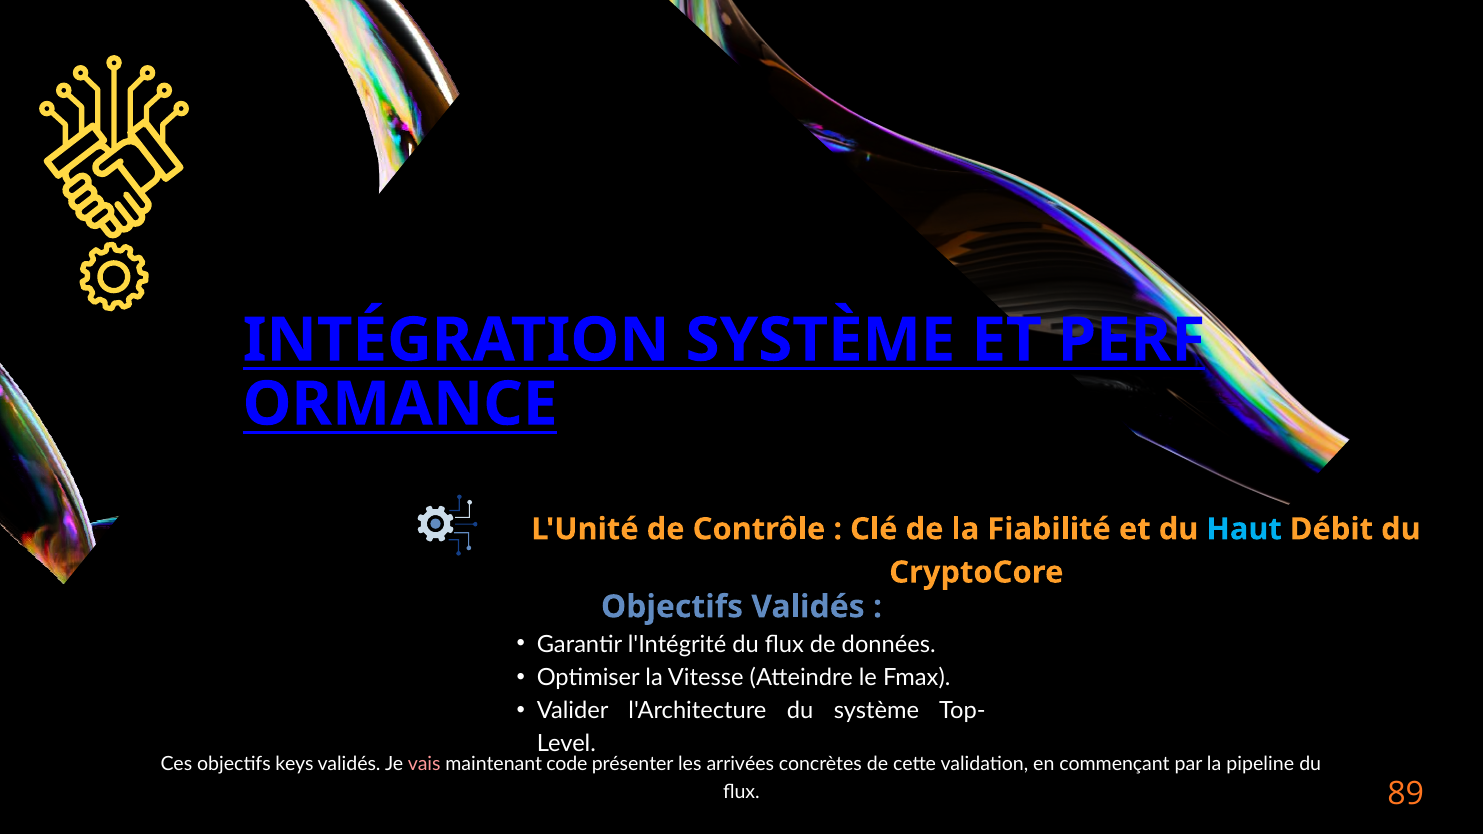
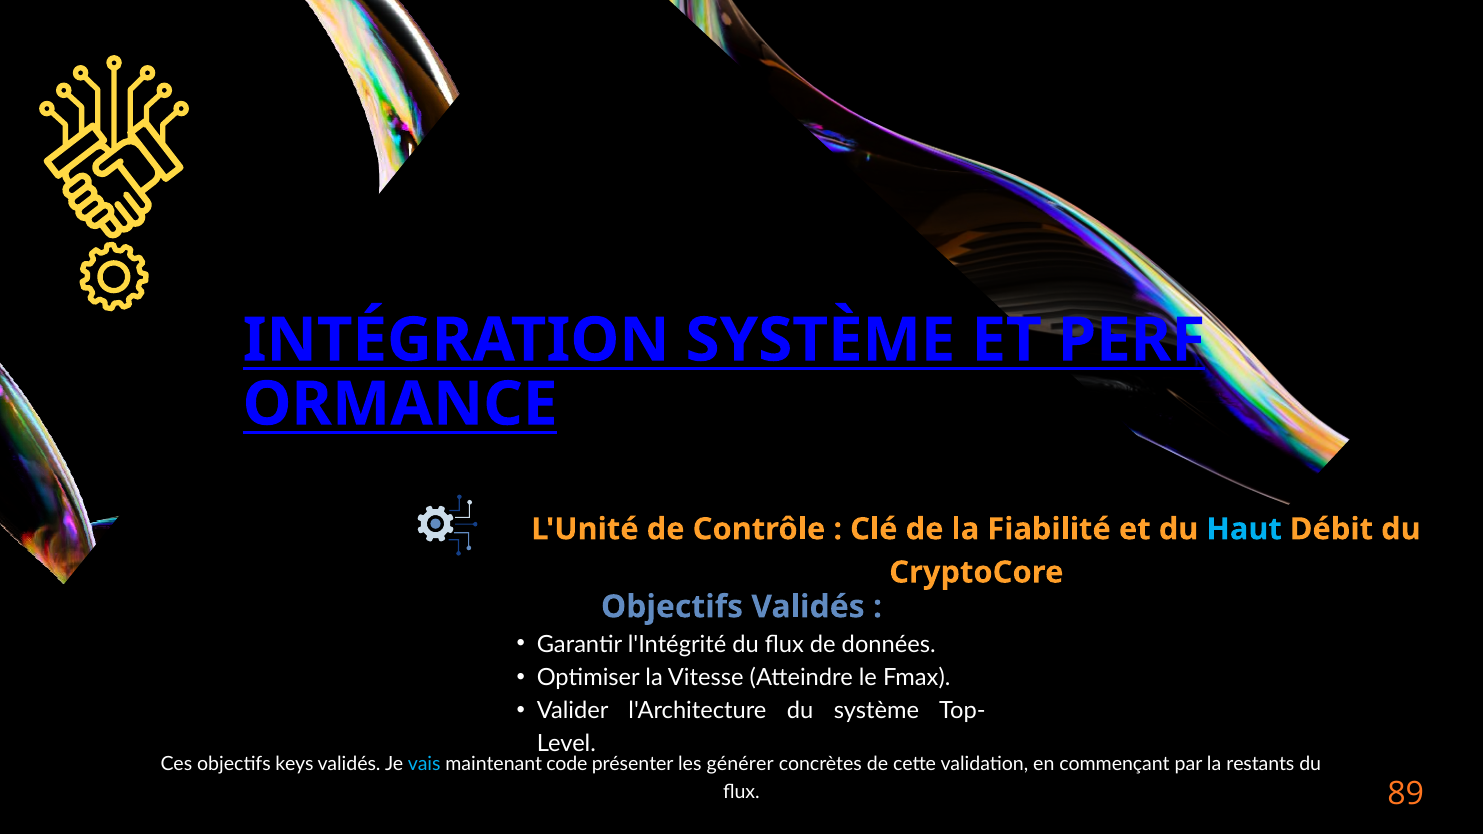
vais colour: pink -> light blue
arrivées: arrivées -> générer
pipeline: pipeline -> restants
